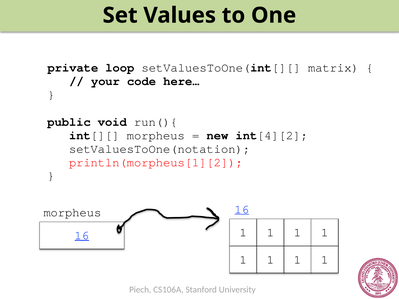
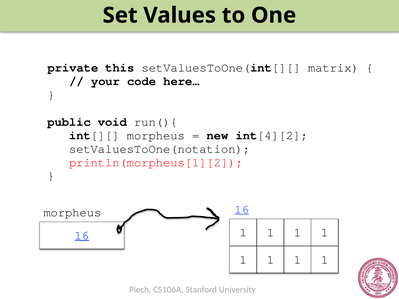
loop: loop -> this
